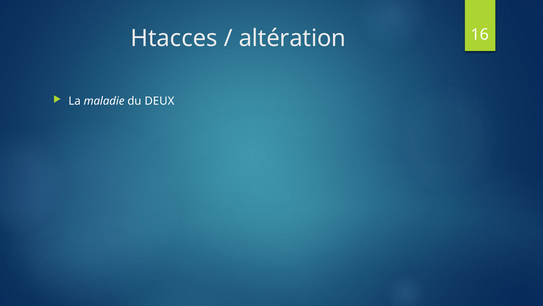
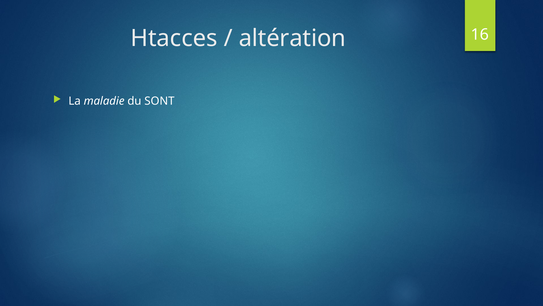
DEUX: DEUX -> SONT
